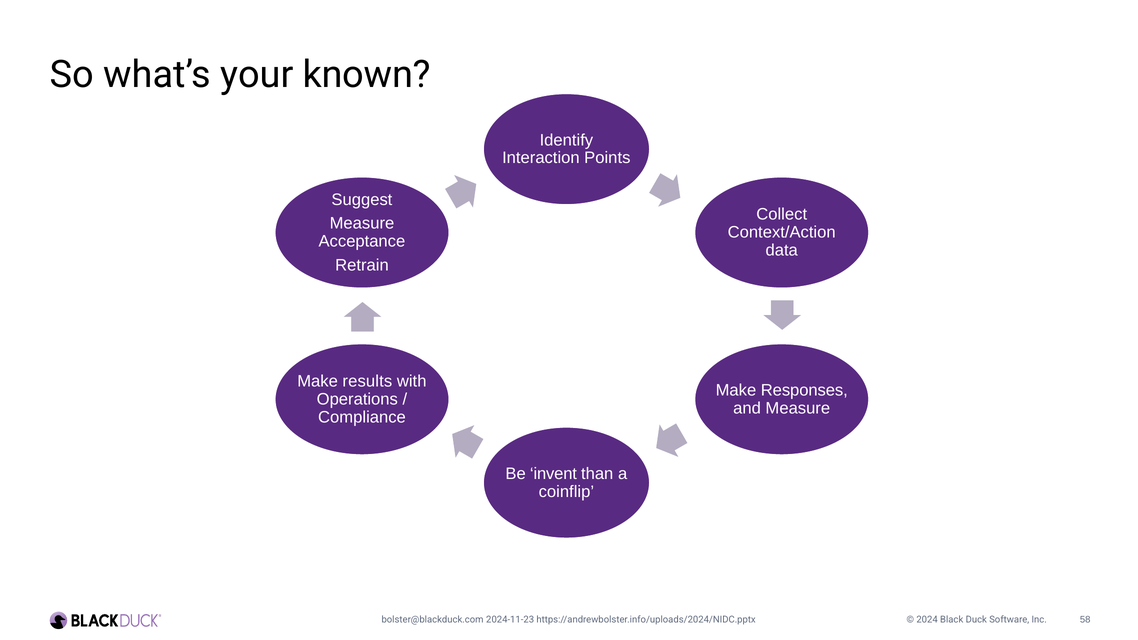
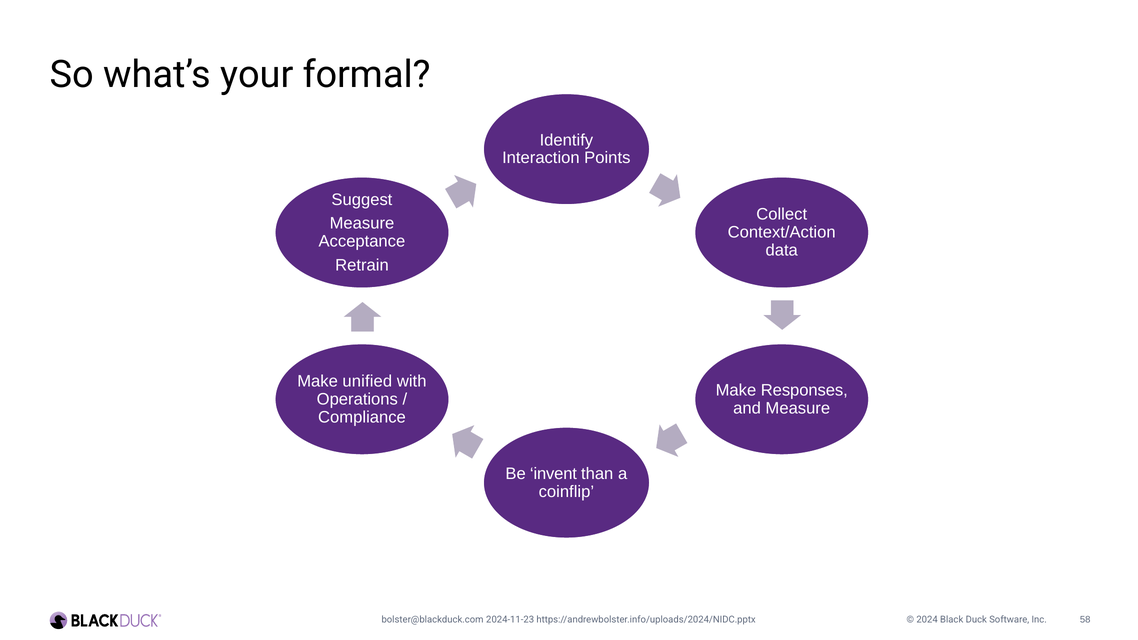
known: known -> formal
results: results -> unified
